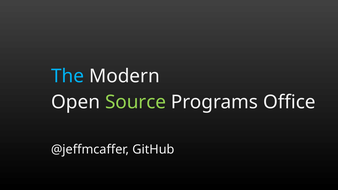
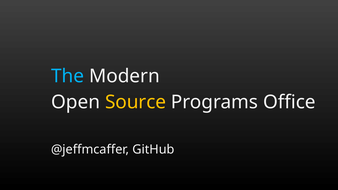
Source colour: light green -> yellow
